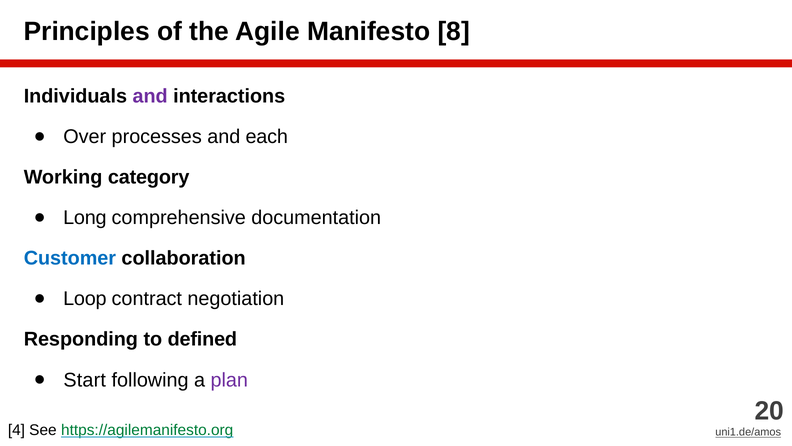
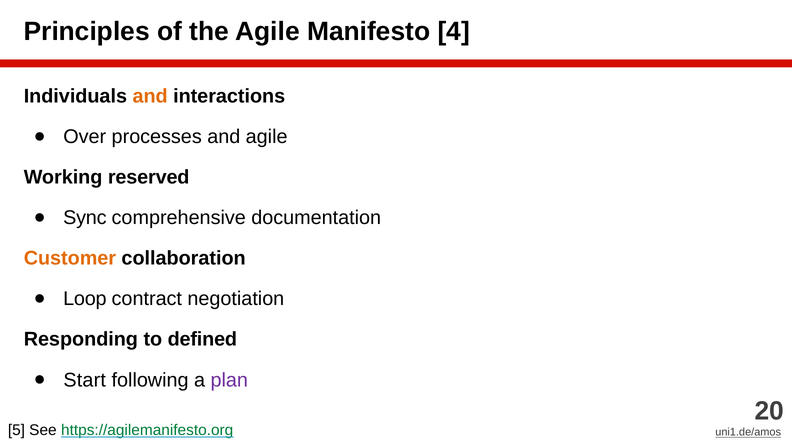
8: 8 -> 4
and at (150, 96) colour: purple -> orange
and each: each -> agile
category: category -> reserved
Long: Long -> Sync
Customer colour: blue -> orange
4: 4 -> 5
